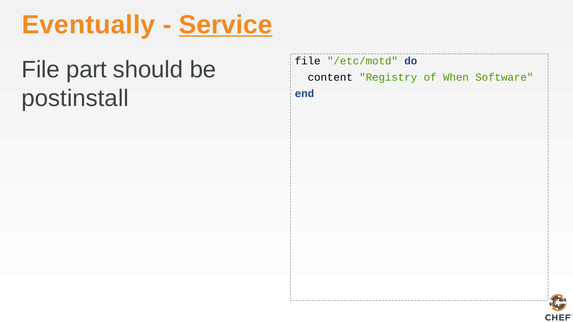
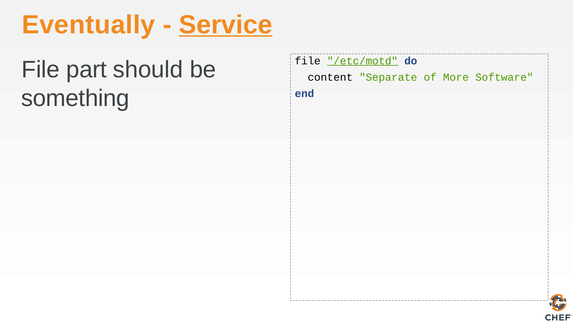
/etc/motd underline: none -> present
Registry: Registry -> Separate
When: When -> More
postinstall: postinstall -> something
